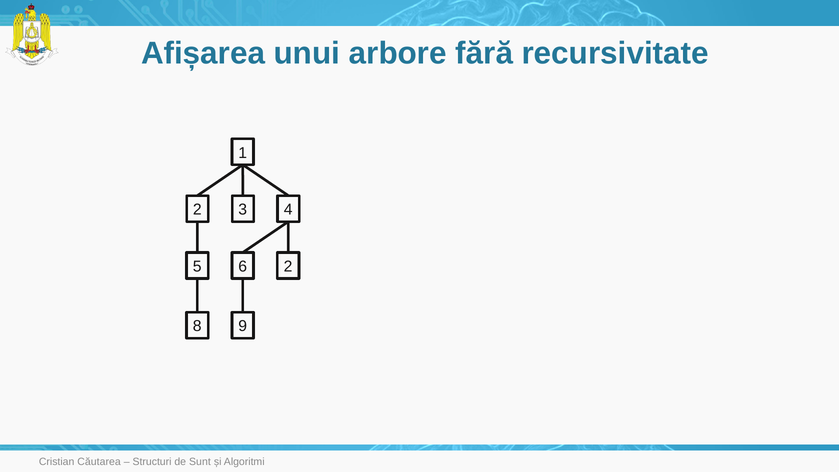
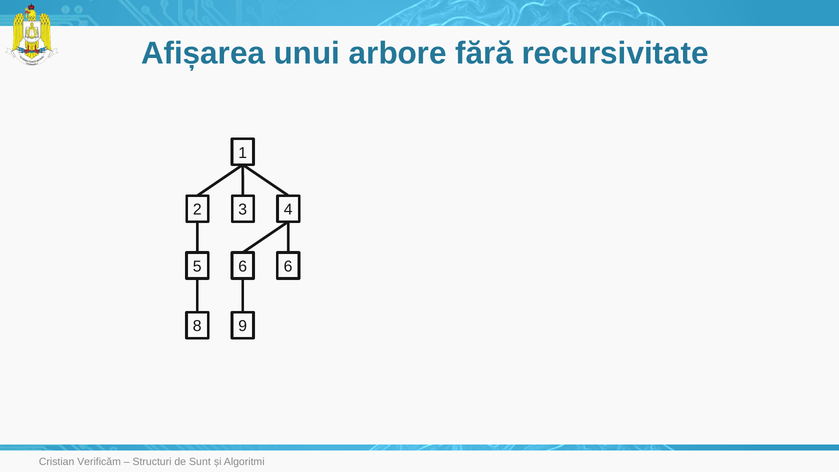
6 2: 2 -> 6
Căutarea: Căutarea -> Verificăm
